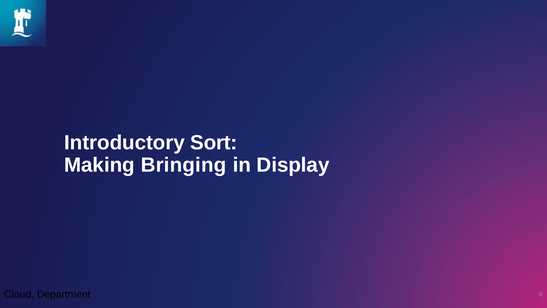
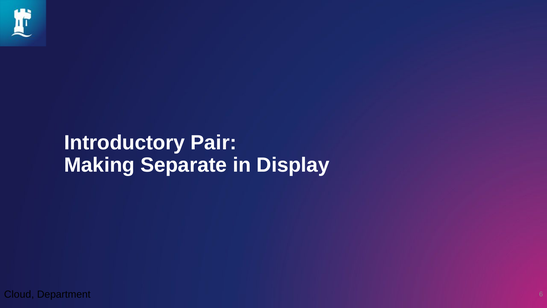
Sort: Sort -> Pair
Bringing: Bringing -> Separate
